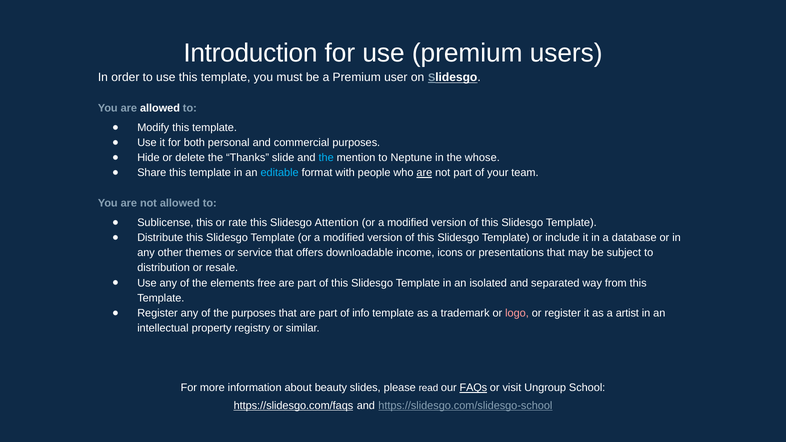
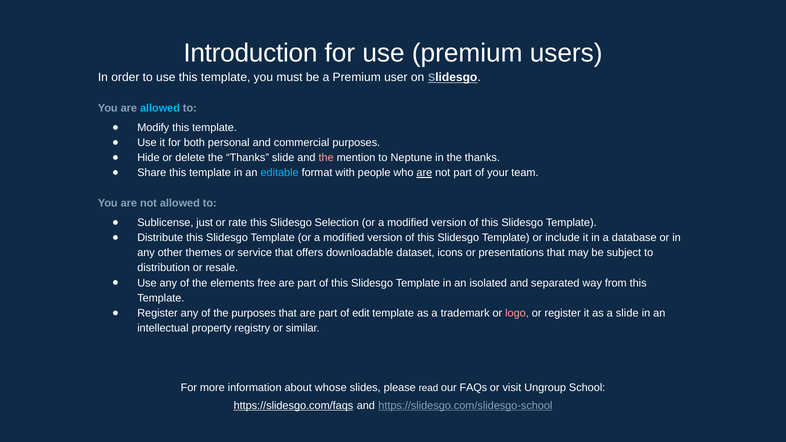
allowed at (160, 108) colour: white -> light blue
the at (326, 158) colour: light blue -> pink
in the whose: whose -> thanks
Sublicense this: this -> just
Attention: Attention -> Selection
income: income -> dataset
info: info -> edit
a artist: artist -> slide
beauty: beauty -> whose
FAQs underline: present -> none
